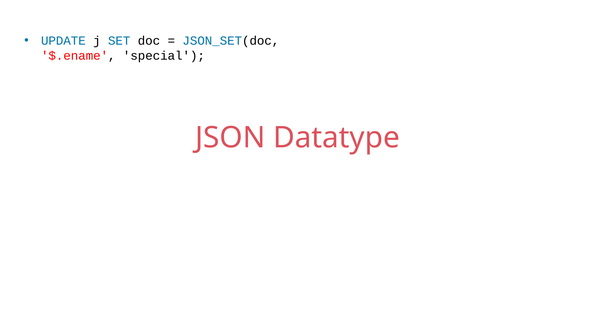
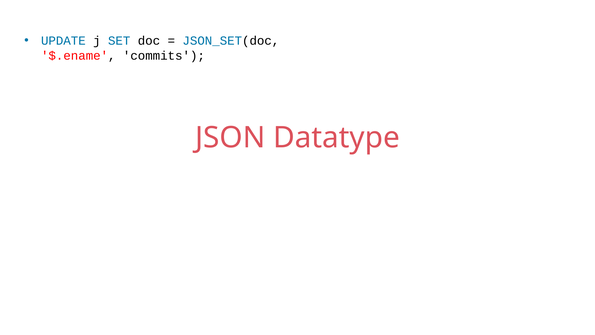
special: special -> commits
